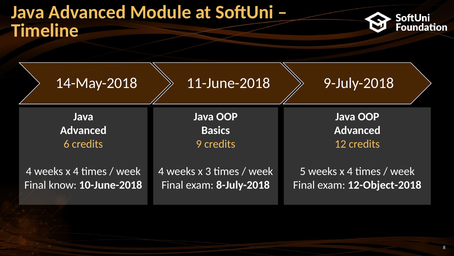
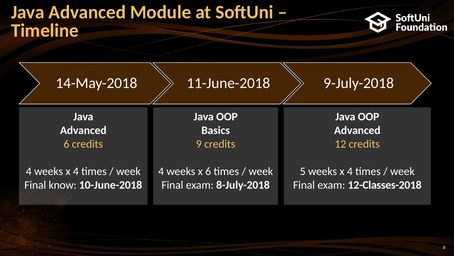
x 3: 3 -> 6
12-Object-2018: 12-Object-2018 -> 12-Classes-2018
